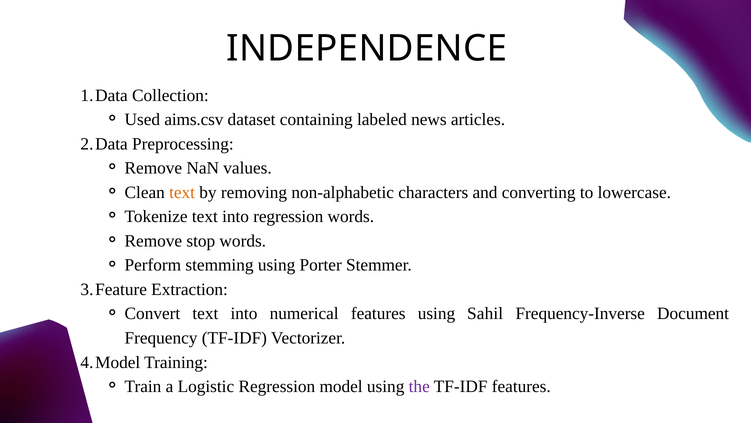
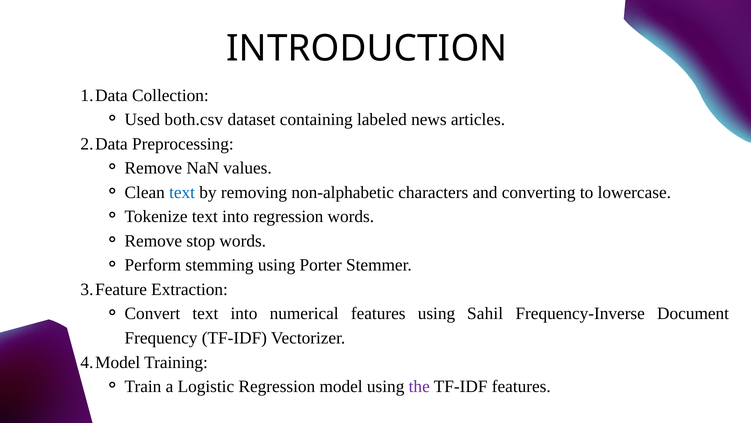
INDEPENDENCE: INDEPENDENCE -> INTRODUCTION
aims.csv: aims.csv -> both.csv
text at (182, 192) colour: orange -> blue
